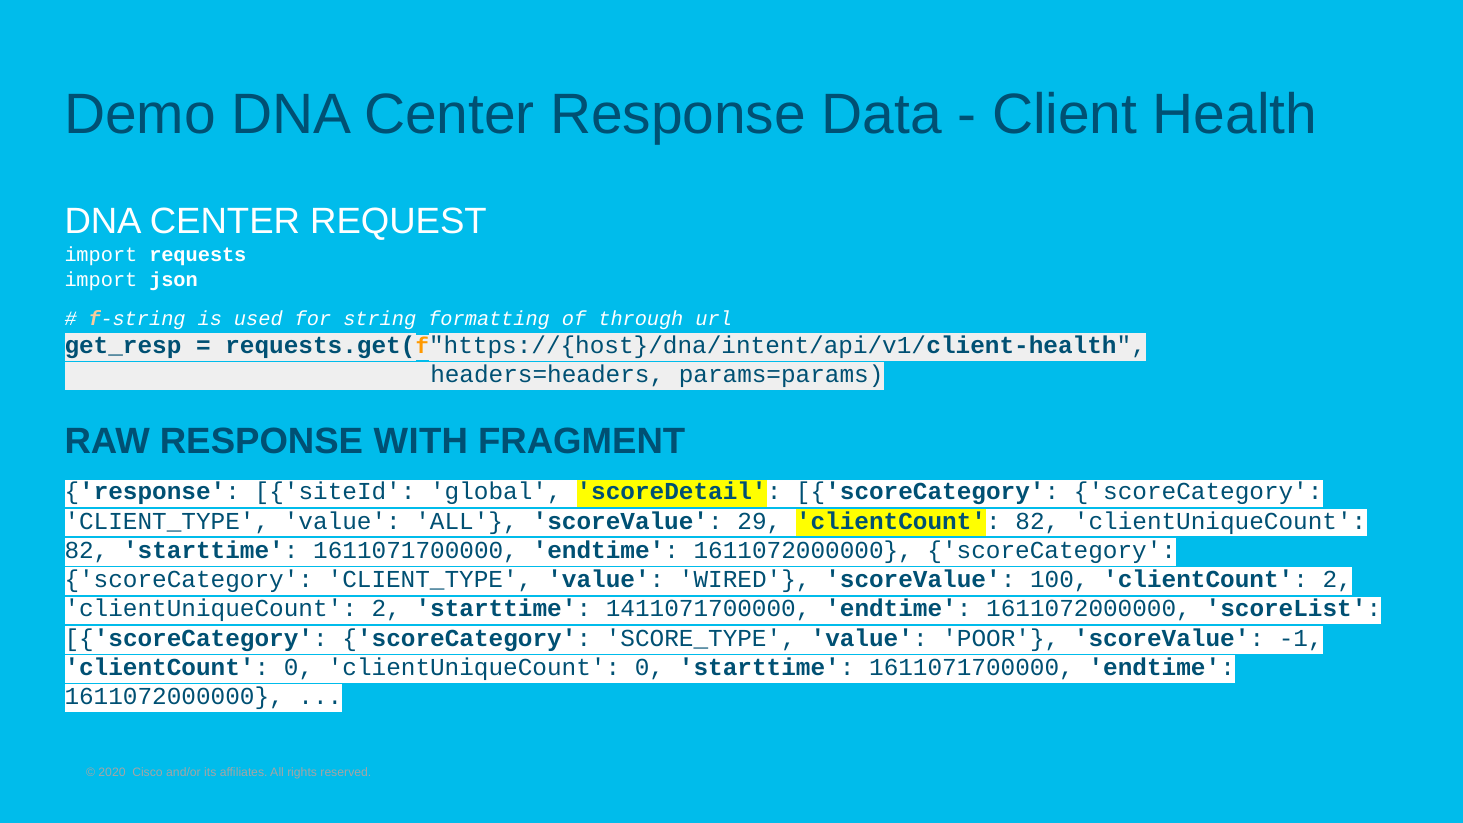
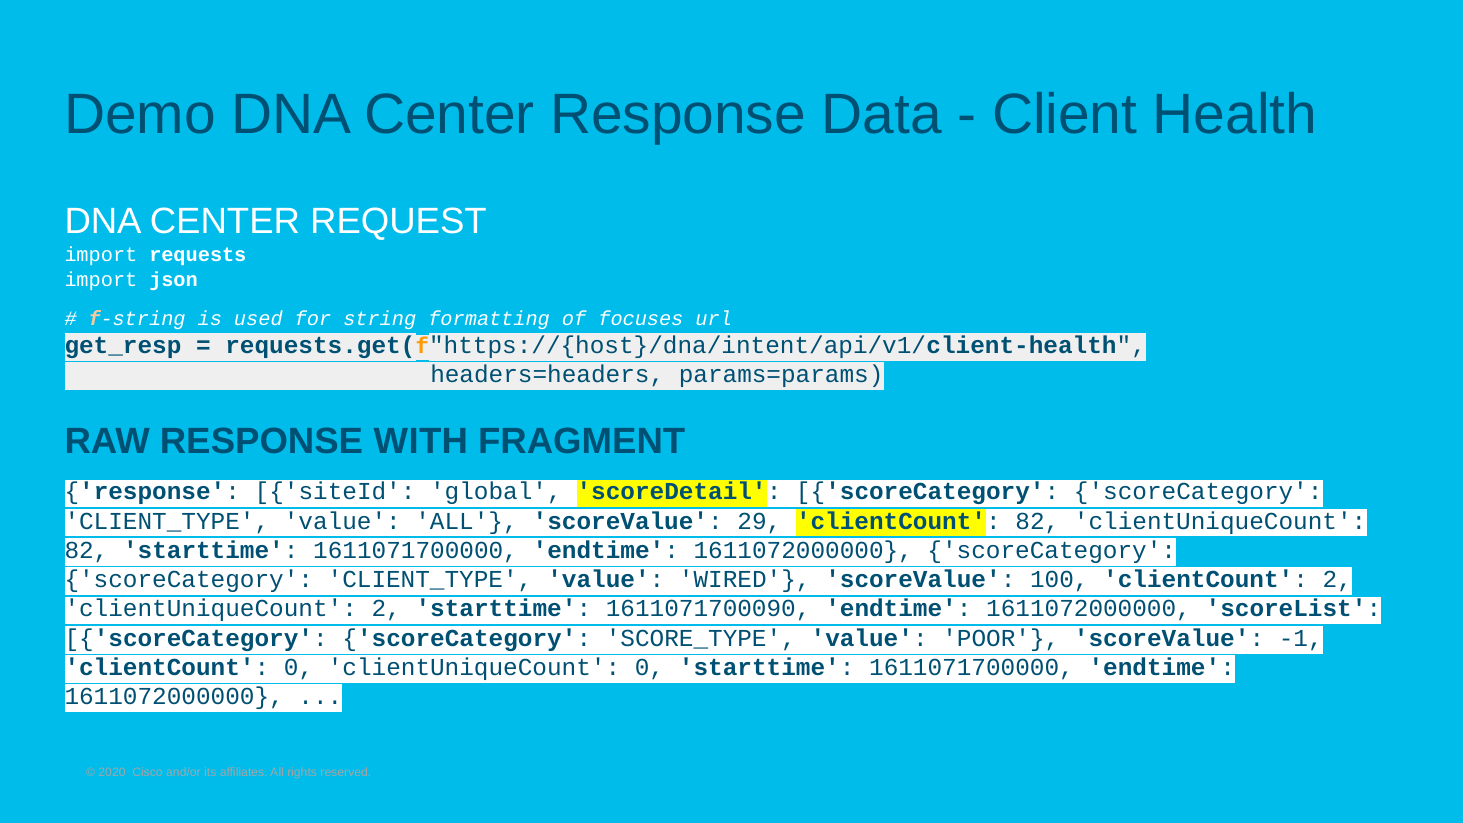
through: through -> focuses
1411071700000: 1411071700000 -> 1611071700090
